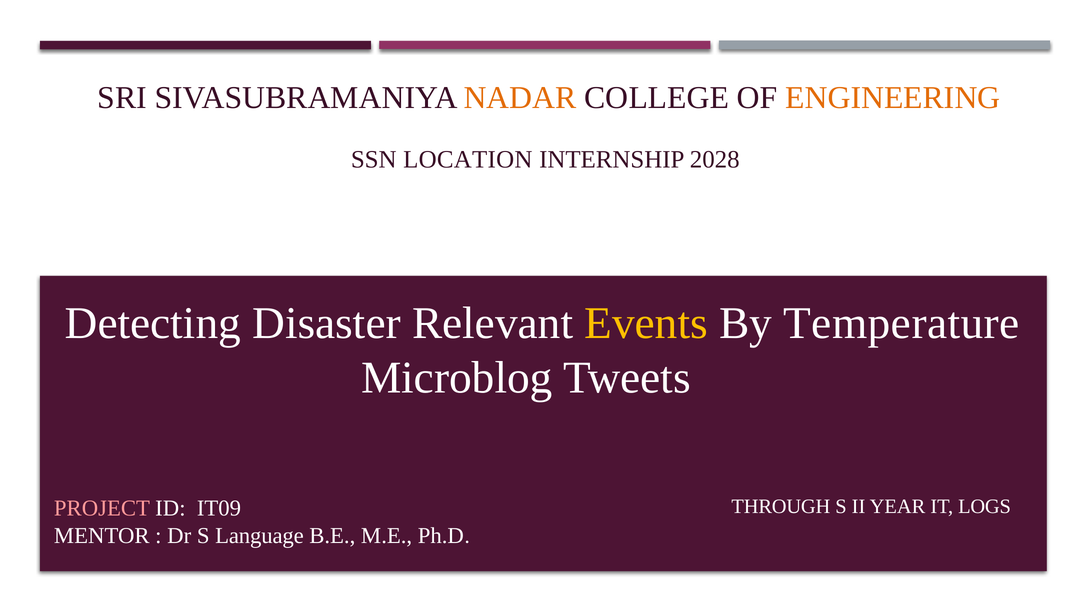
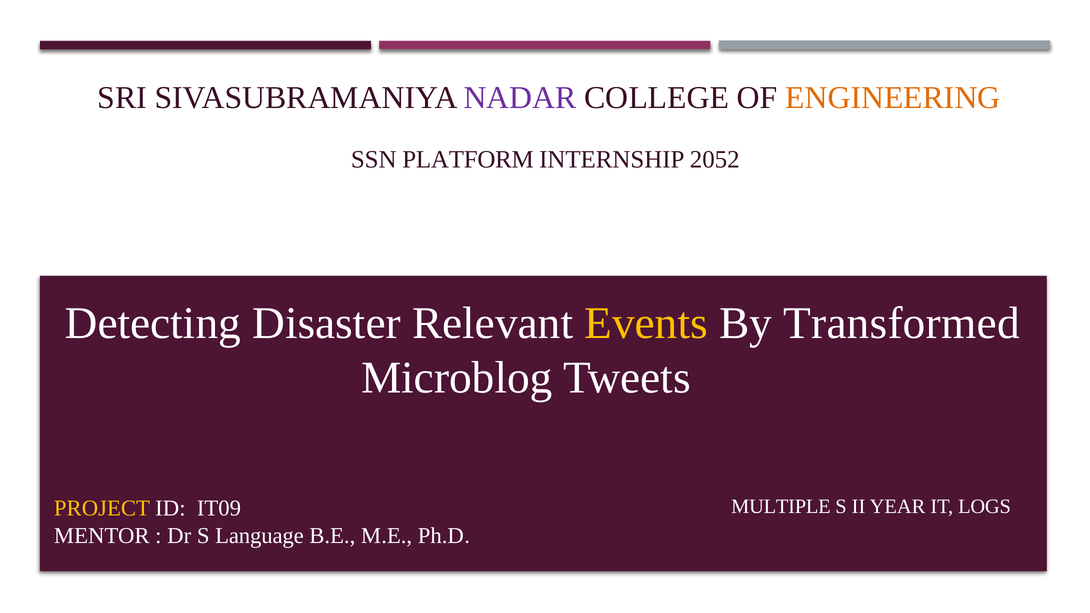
NADAR colour: orange -> purple
LOCATION: LOCATION -> PLATFORM
2028: 2028 -> 2052
Temperature: Temperature -> Transformed
THROUGH: THROUGH -> MULTIPLE
PROJECT colour: pink -> yellow
